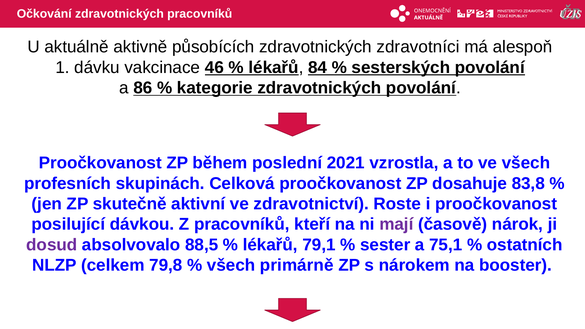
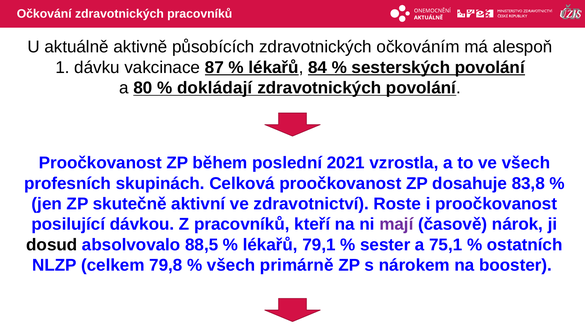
zdravotníci: zdravotníci -> očkováním
46: 46 -> 87
86: 86 -> 80
kategorie: kategorie -> dokládají
dosud colour: purple -> black
